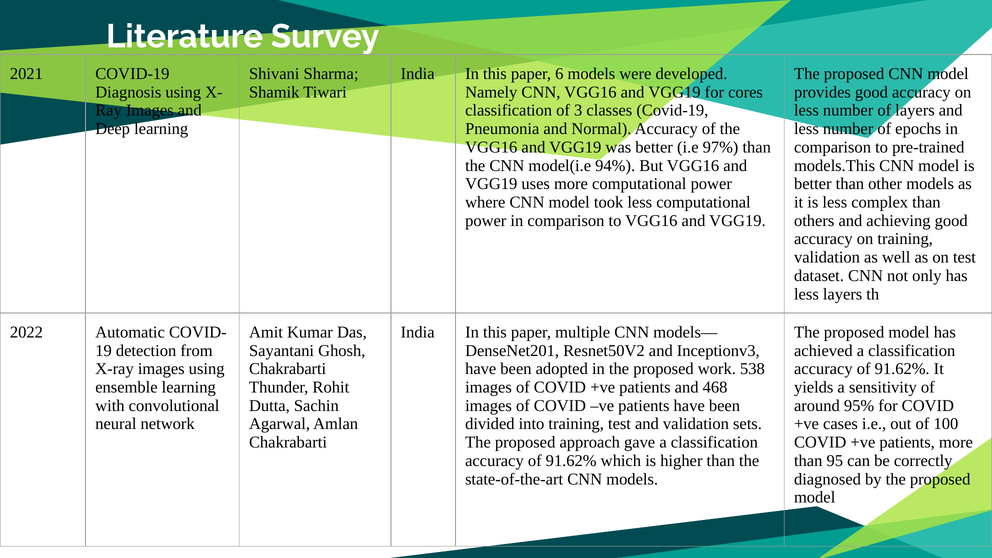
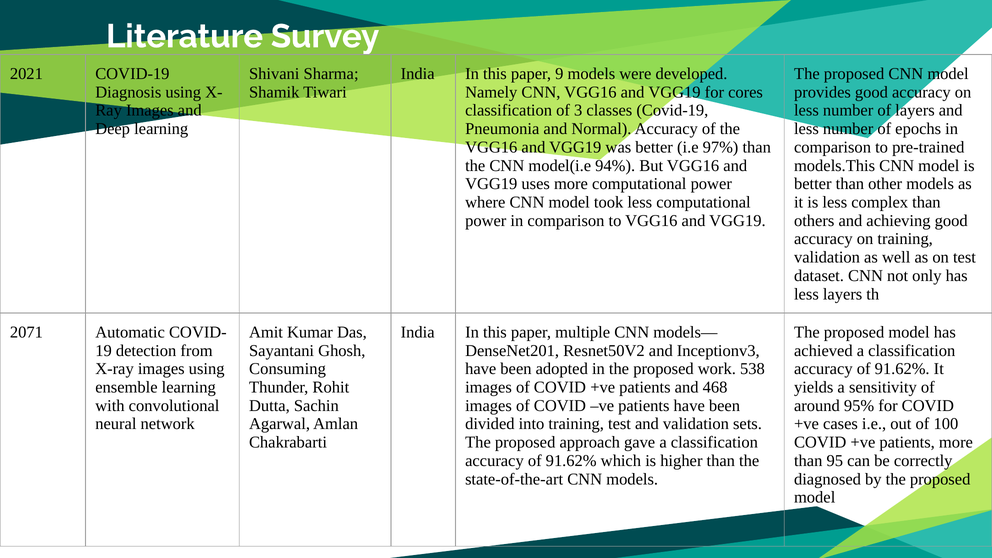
6: 6 -> 9
2022: 2022 -> 2071
Chakrabarti at (288, 369): Chakrabarti -> Consuming
